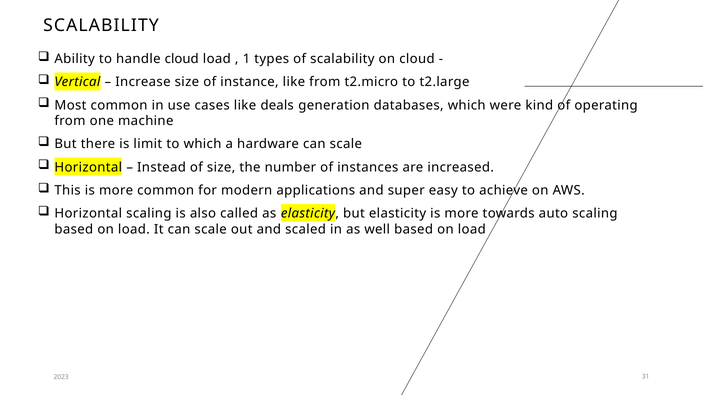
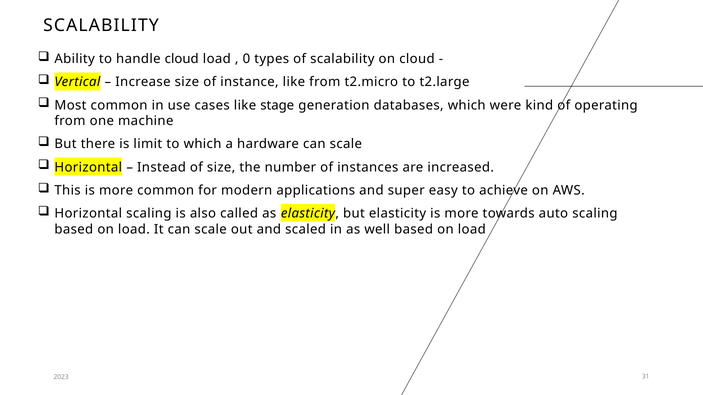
1: 1 -> 0
deals: deals -> stage
